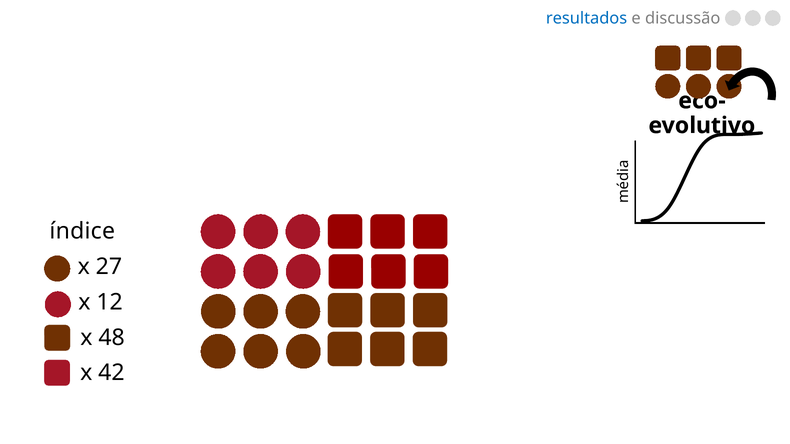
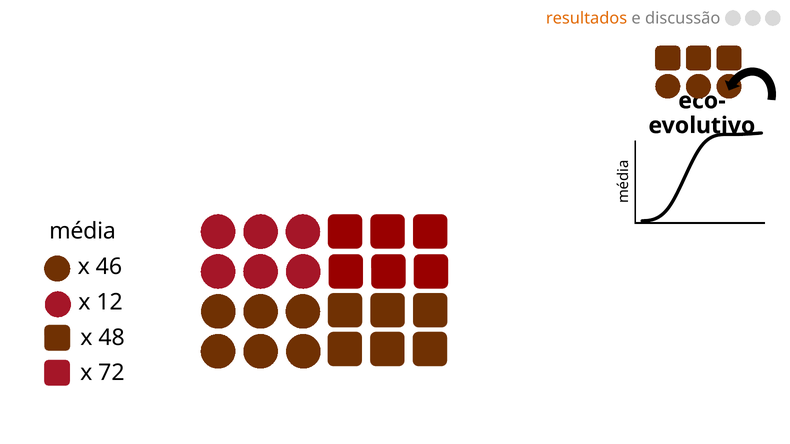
resultados colour: blue -> orange
índice: índice -> média
27: 27 -> 46
42: 42 -> 72
